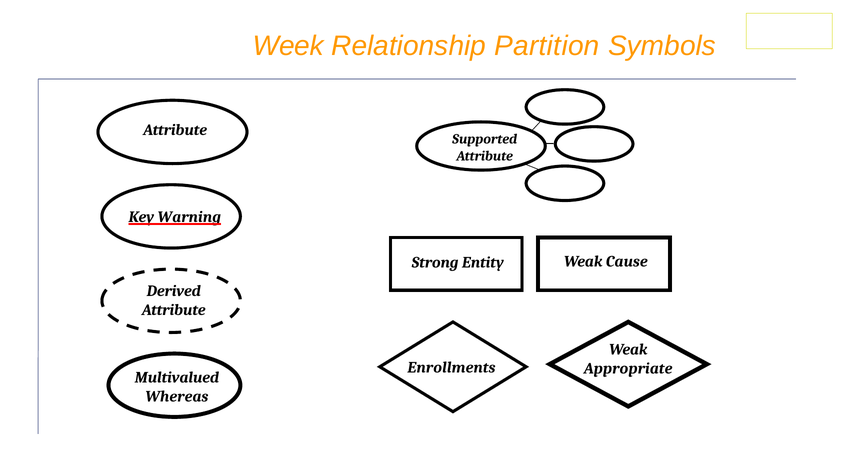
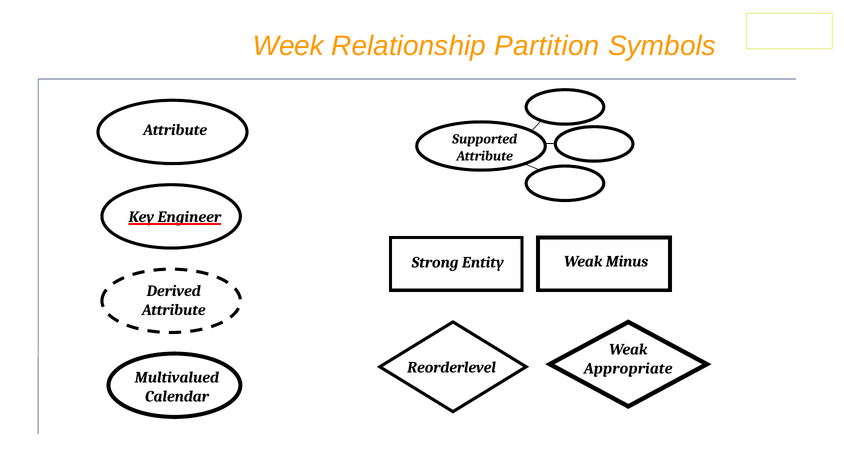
Warning: Warning -> Engineer
Cause: Cause -> Minus
Enrollments: Enrollments -> Reorderlevel
Whereas: Whereas -> Calendar
